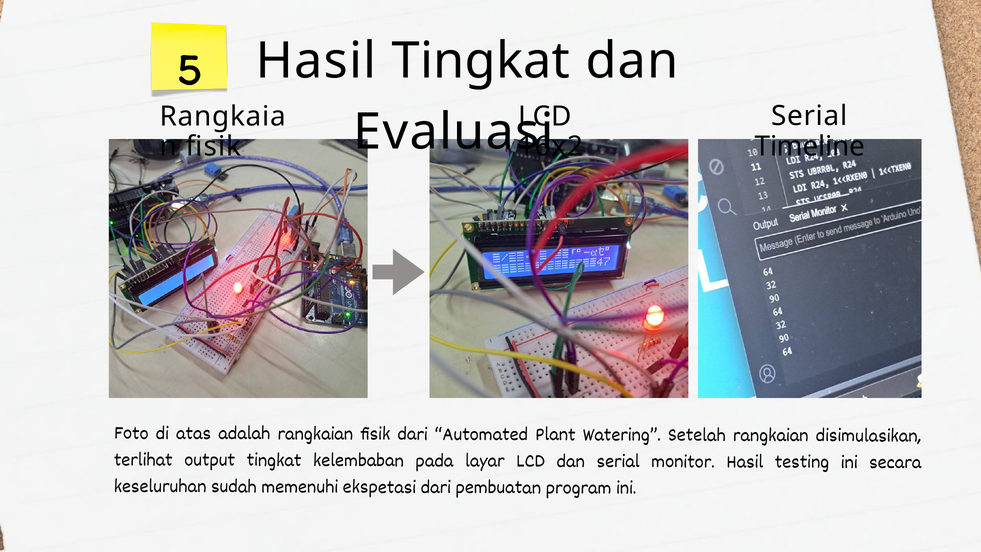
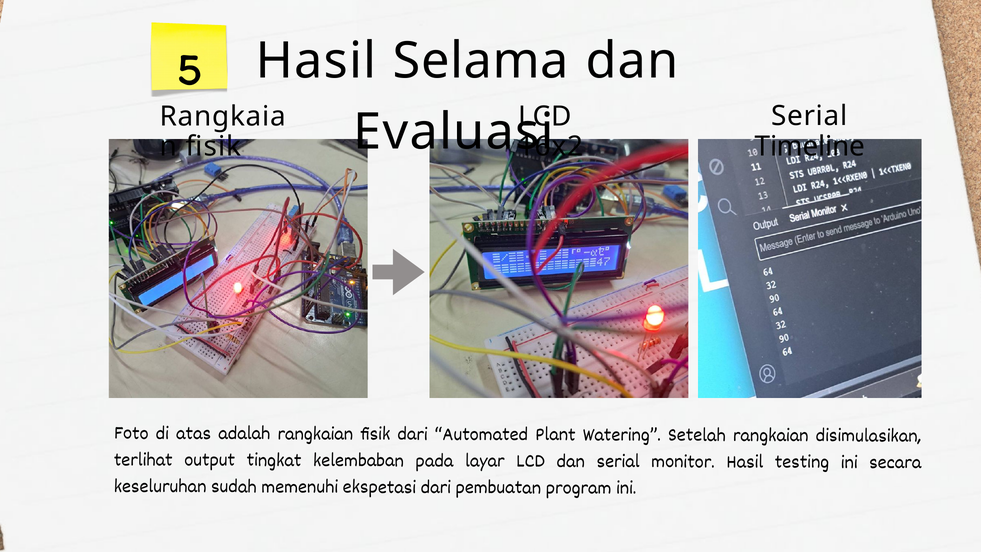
Hasil Tingkat: Tingkat -> Selama
